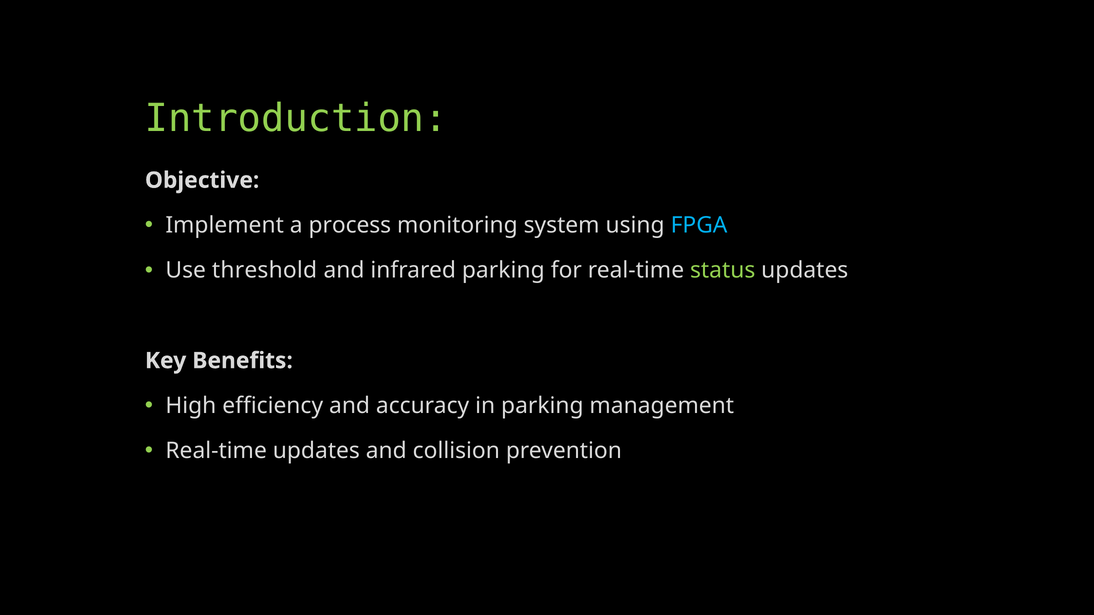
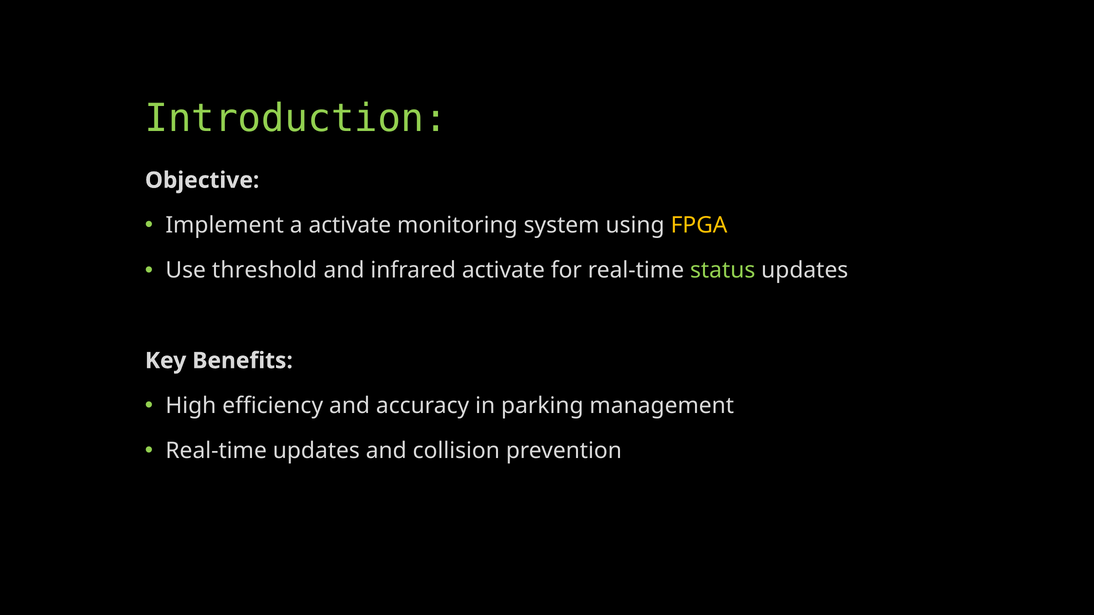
a process: process -> activate
FPGA colour: light blue -> yellow
infrared parking: parking -> activate
